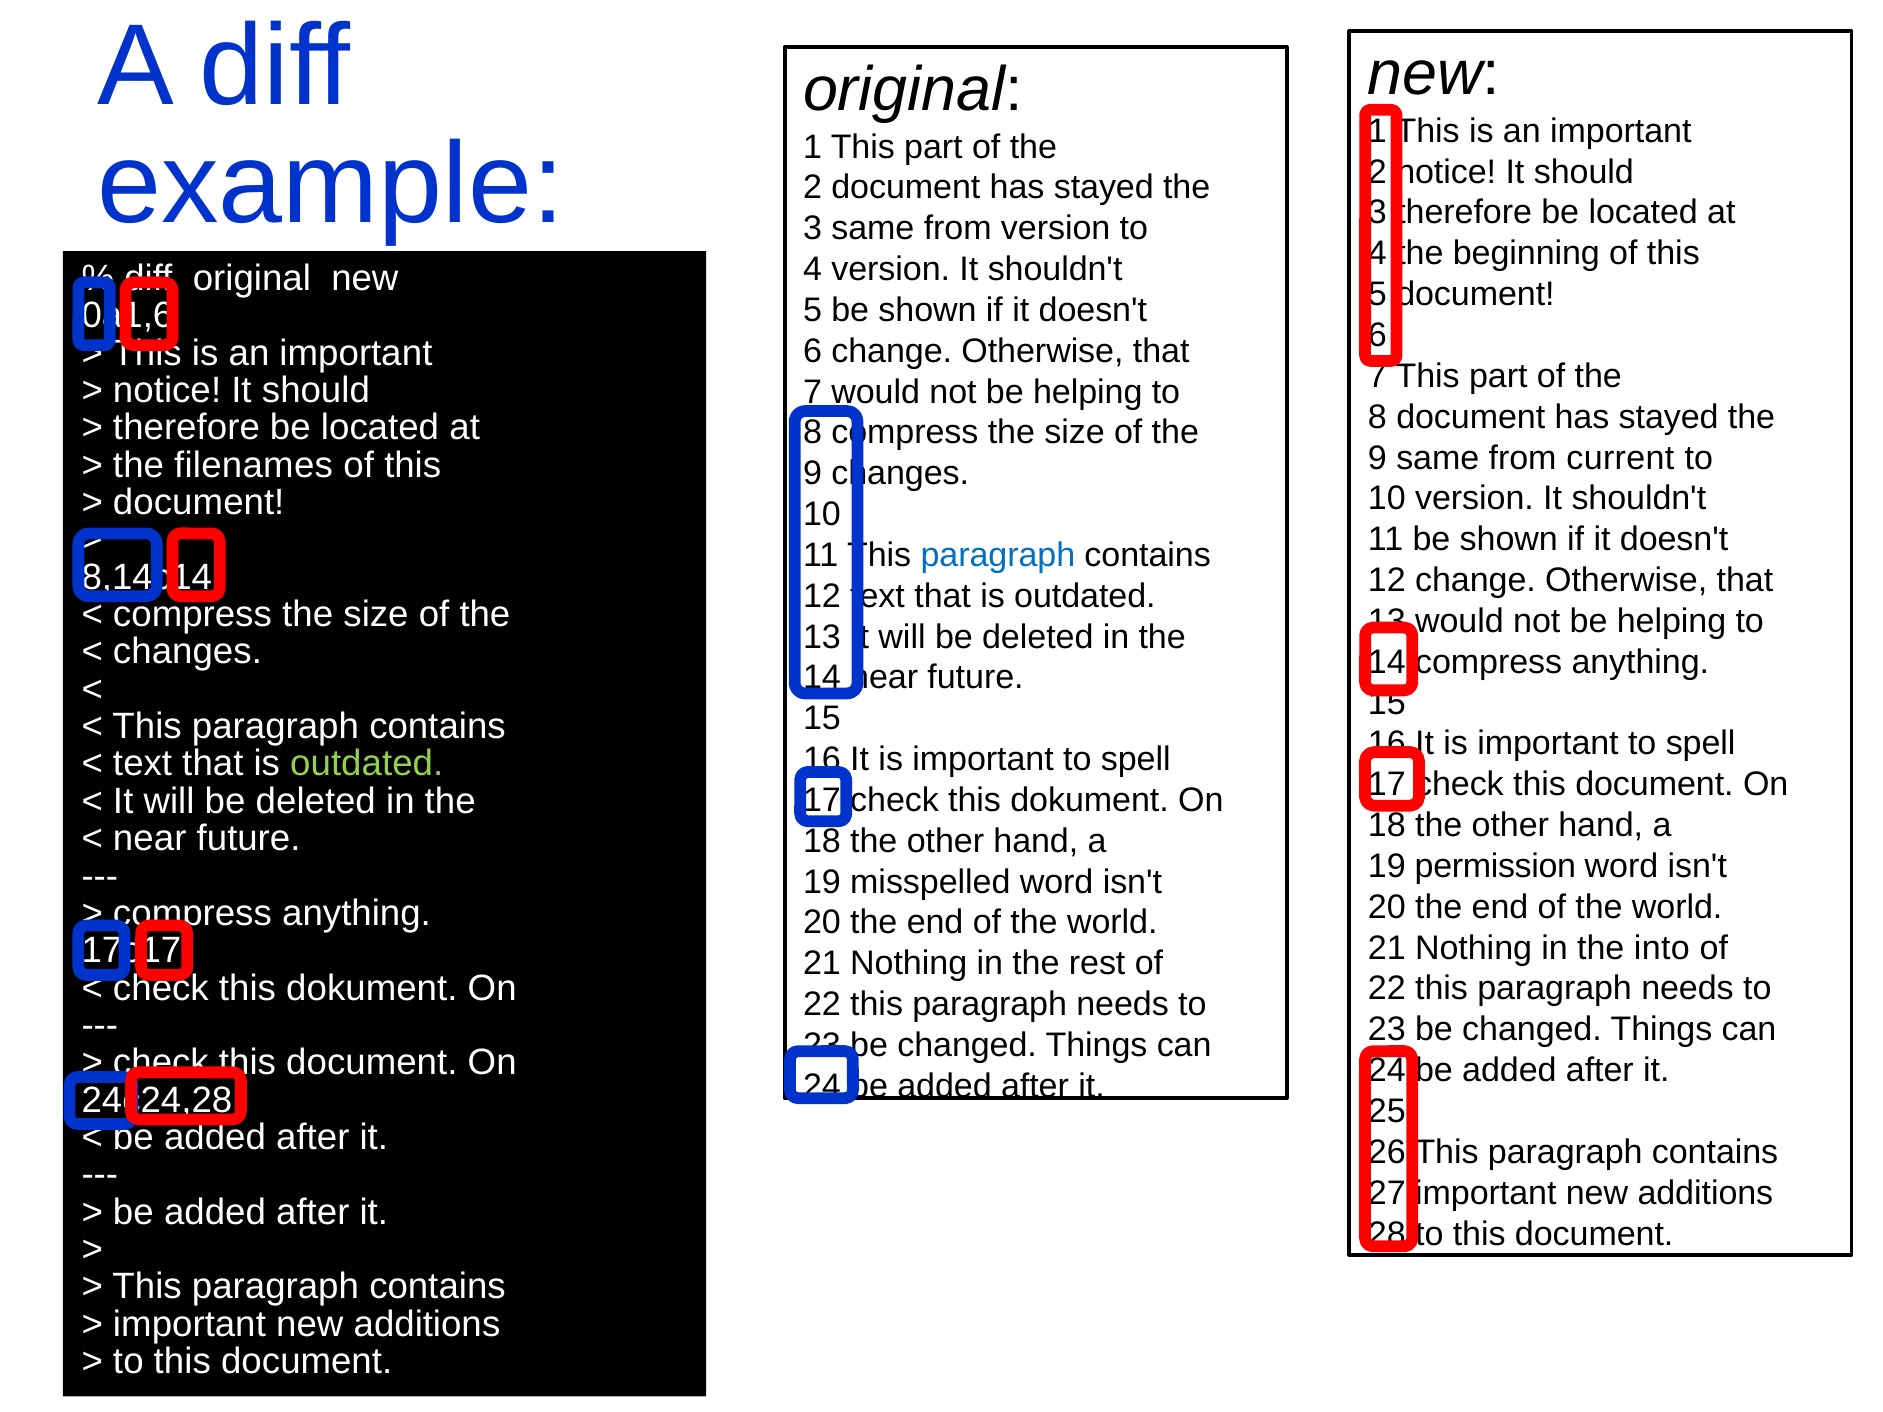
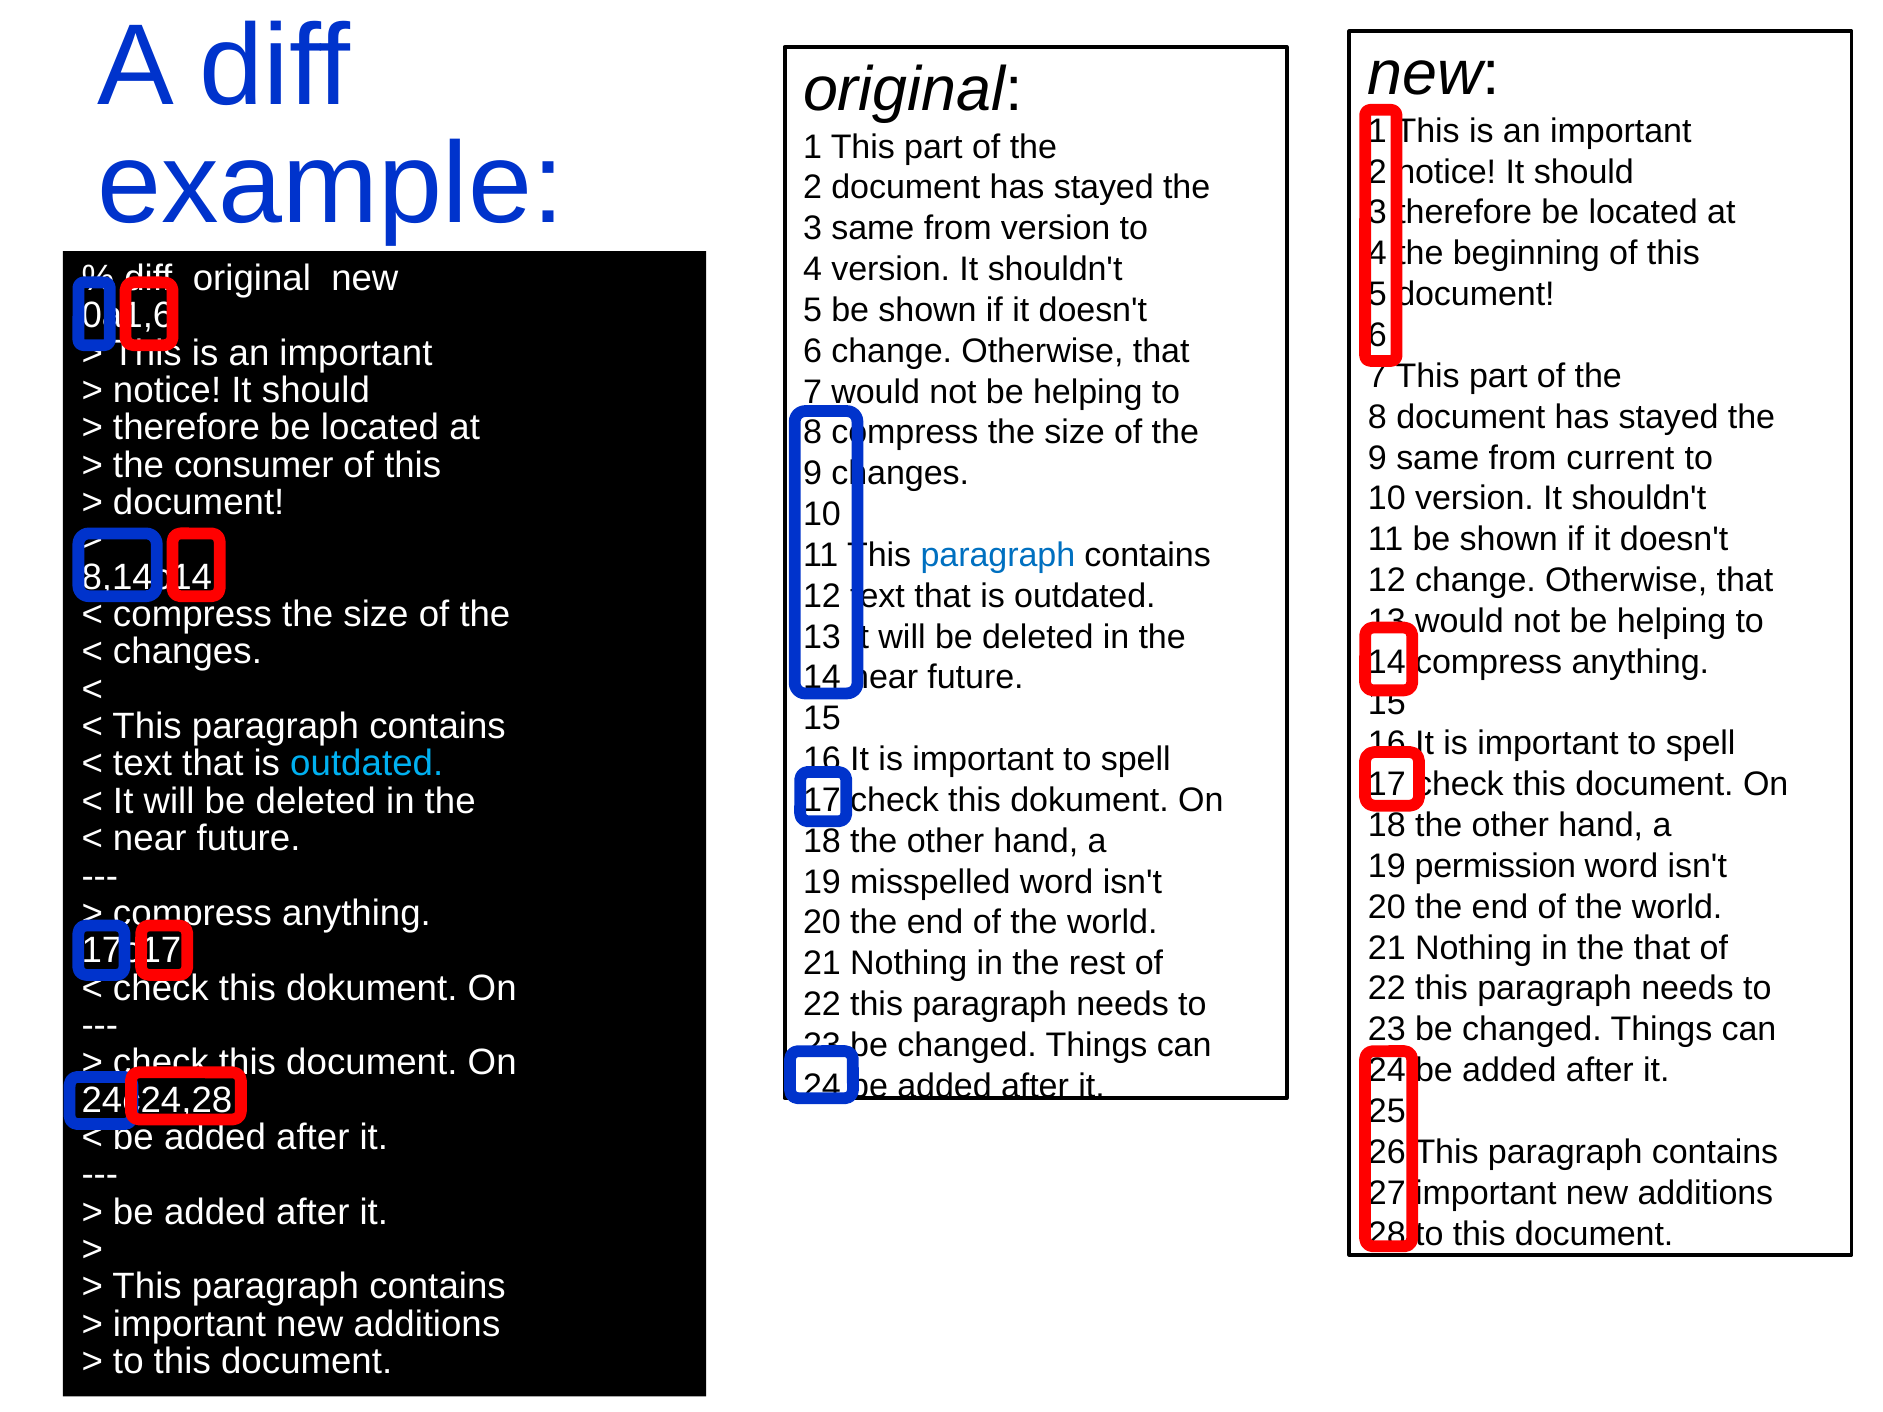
filenames: filenames -> consumer
outdated at (367, 764) colour: light green -> light blue
the into: into -> that
